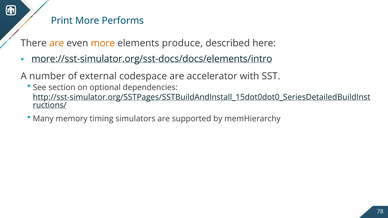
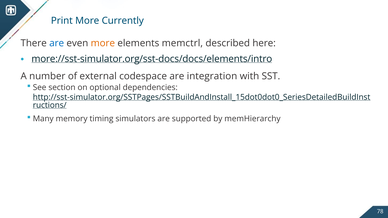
Performs: Performs -> Currently
are at (57, 43) colour: orange -> blue
produce: produce -> memctrl
accelerator: accelerator -> integration
